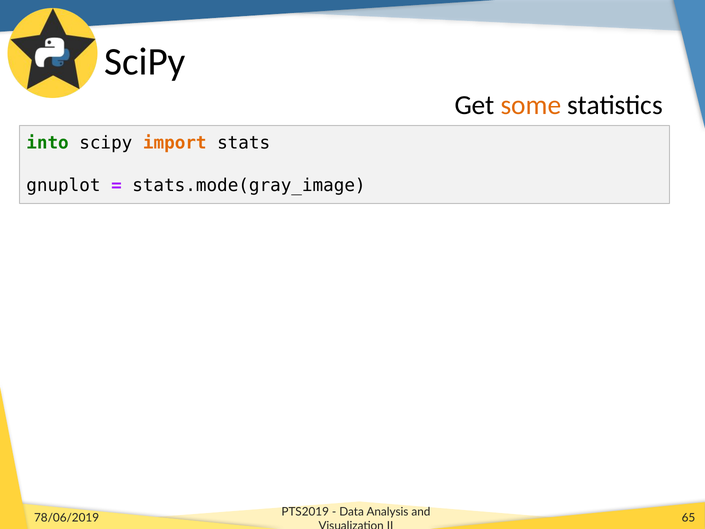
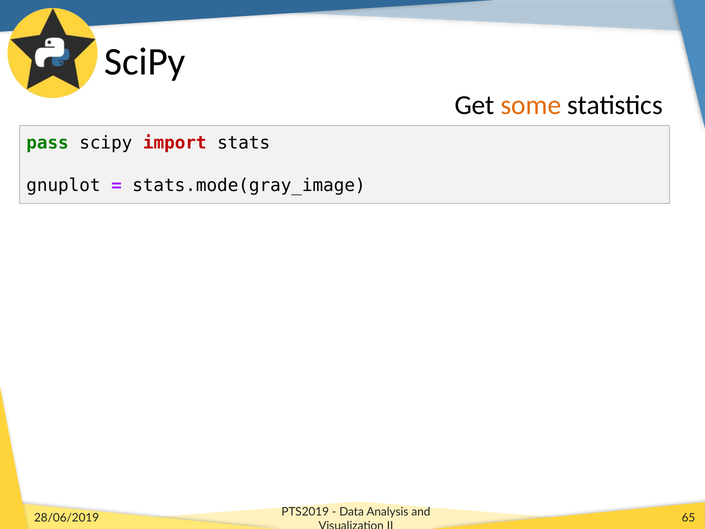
into: into -> pass
import colour: orange -> red
78/06/2019: 78/06/2019 -> 28/06/2019
